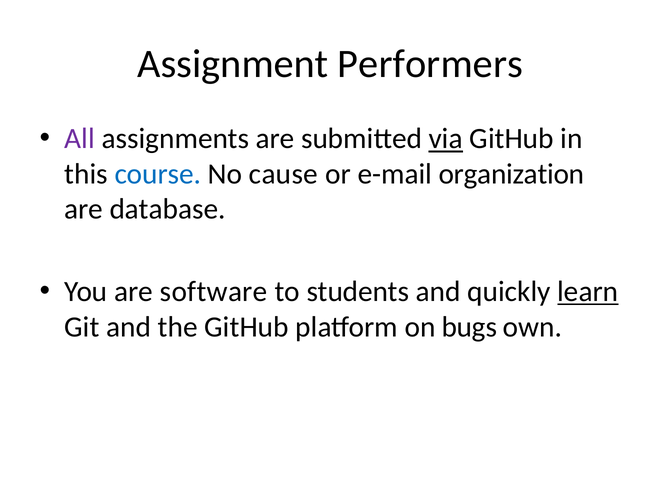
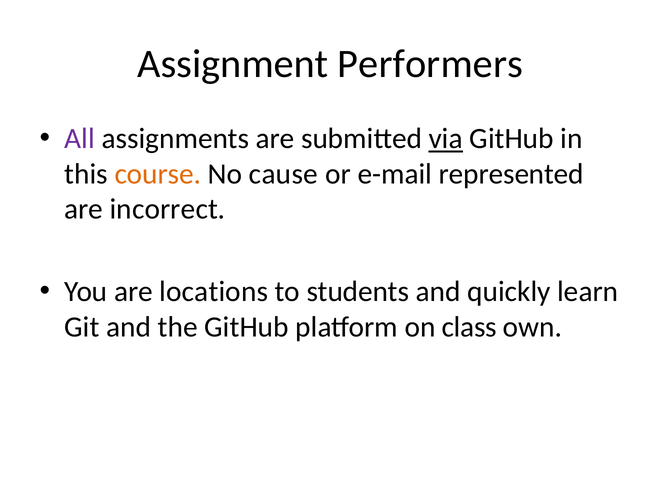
course colour: blue -> orange
organization: organization -> represented
database: database -> incorrect
software: software -> locations
learn underline: present -> none
bugs: bugs -> class
